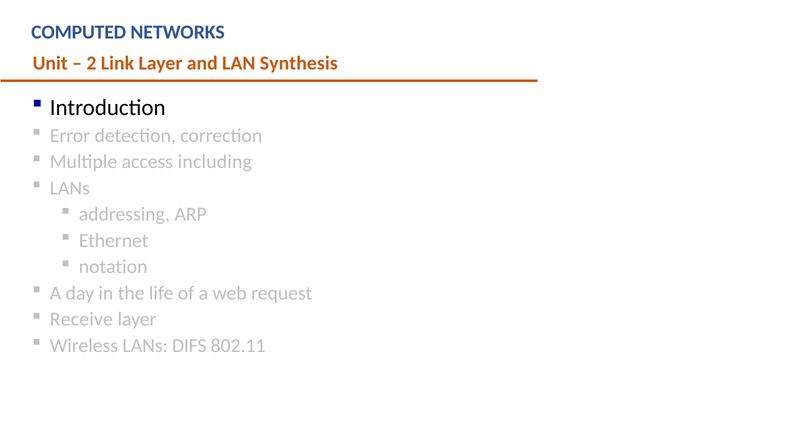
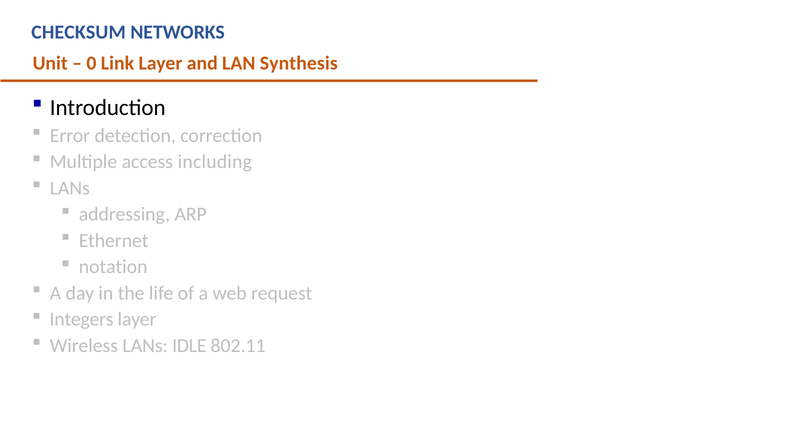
COMPUTED: COMPUTED -> CHECKSUM
2: 2 -> 0
Receive: Receive -> Integers
DIFS: DIFS -> IDLE
